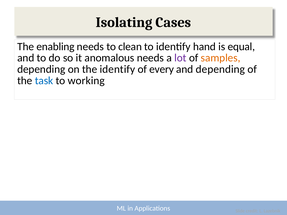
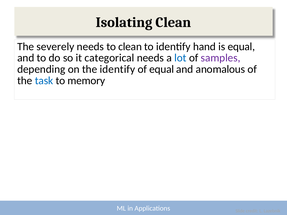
Isolating Cases: Cases -> Clean
enabling: enabling -> severely
anomalous: anomalous -> categorical
lot colour: purple -> blue
samples colour: orange -> purple
of every: every -> equal
and depending: depending -> anomalous
working: working -> memory
